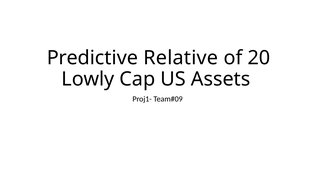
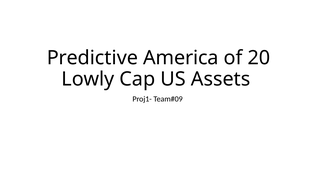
Relative: Relative -> America
